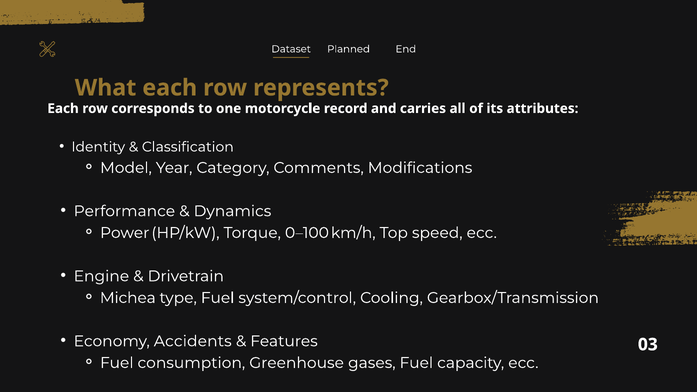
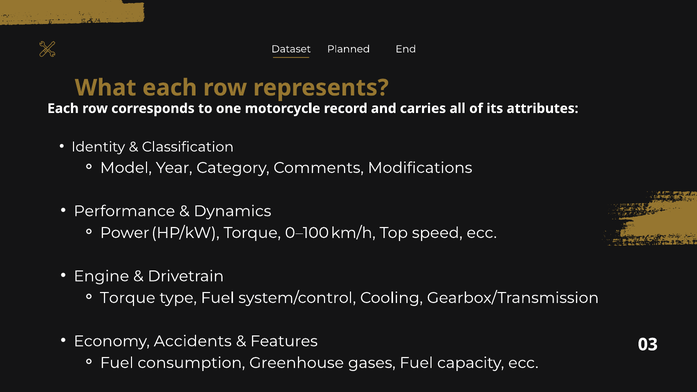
Michea at (128, 298): Michea -> Torque
